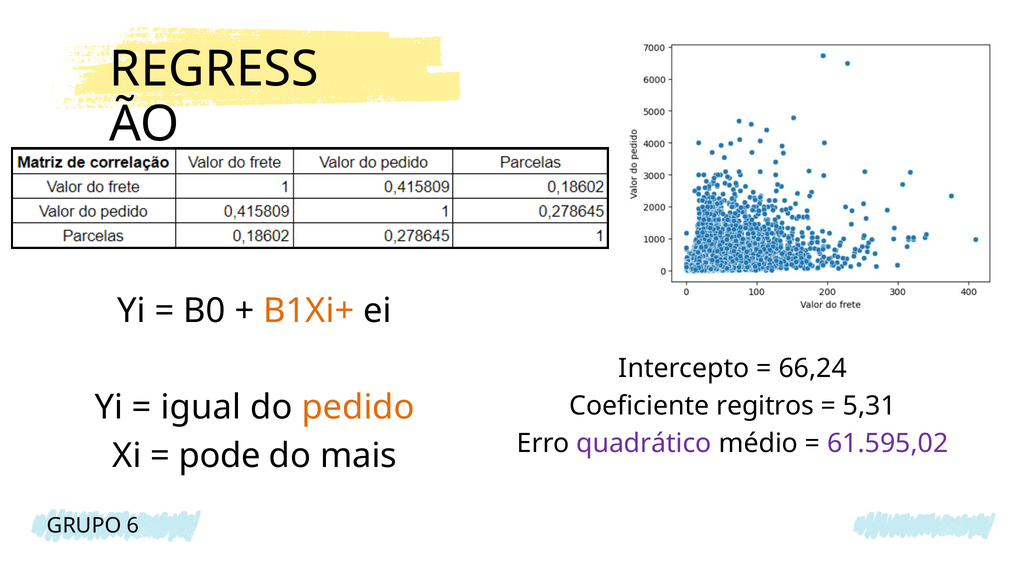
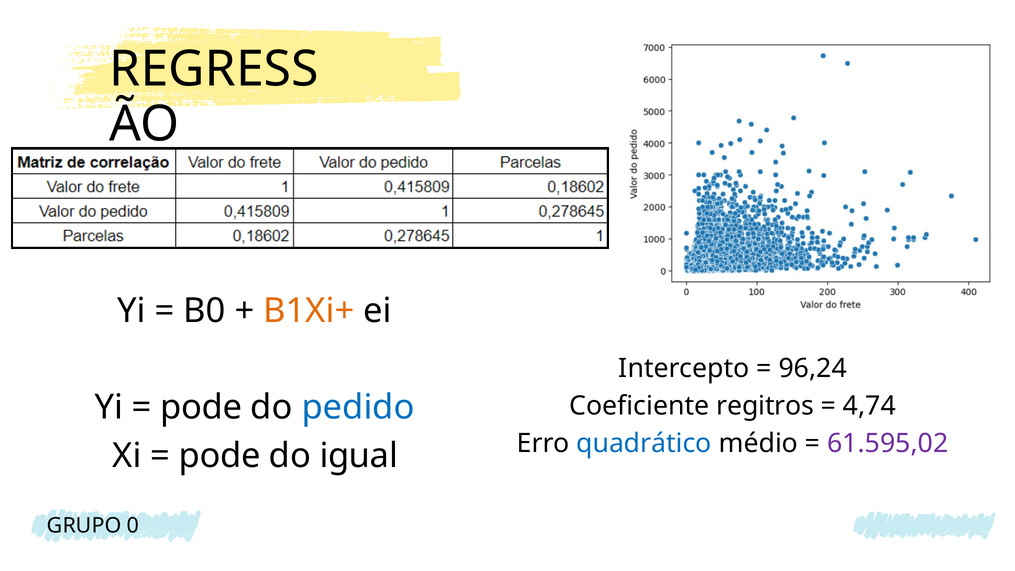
66,24: 66,24 -> 96,24
igual at (201, 407): igual -> pode
pedido colour: orange -> blue
5,31: 5,31 -> 4,74
quadrático colour: purple -> blue
mais: mais -> igual
6: 6 -> 0
